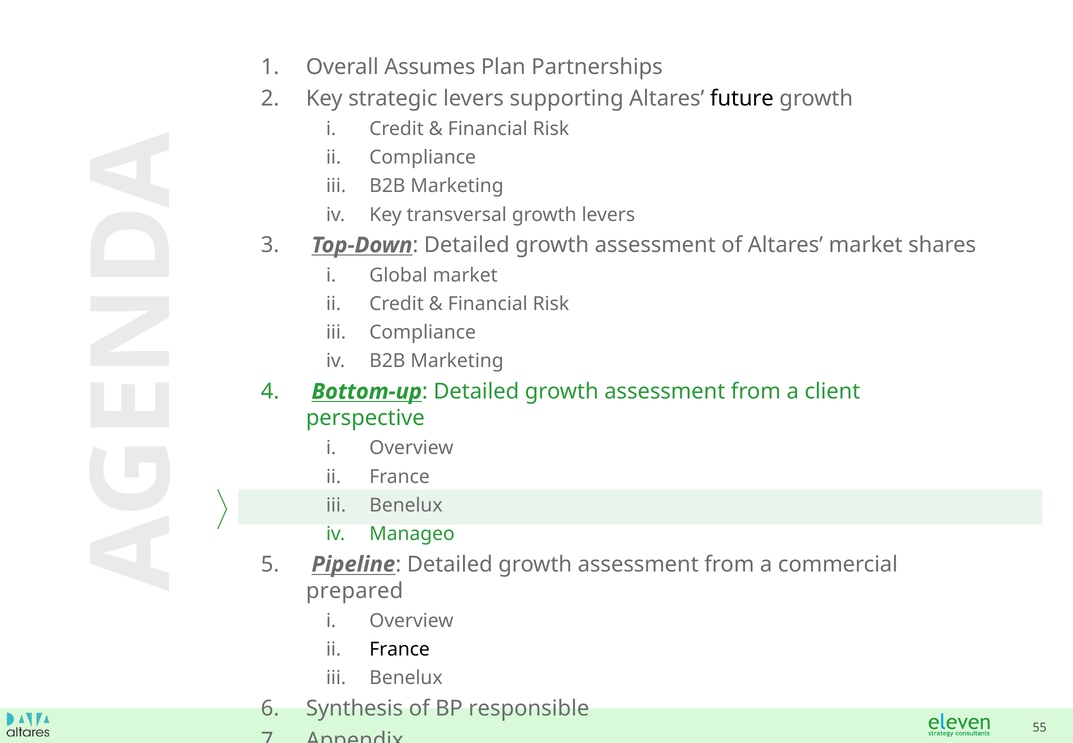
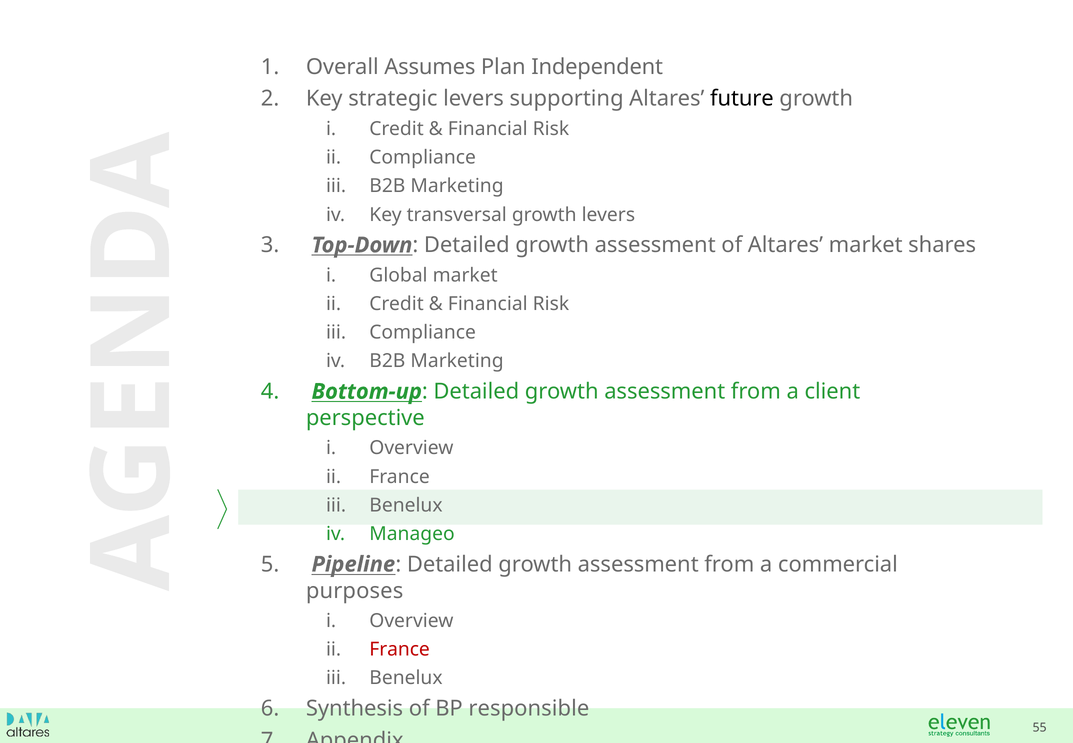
Partnerships: Partnerships -> Independent
prepared: prepared -> purposes
France at (400, 649) colour: black -> red
